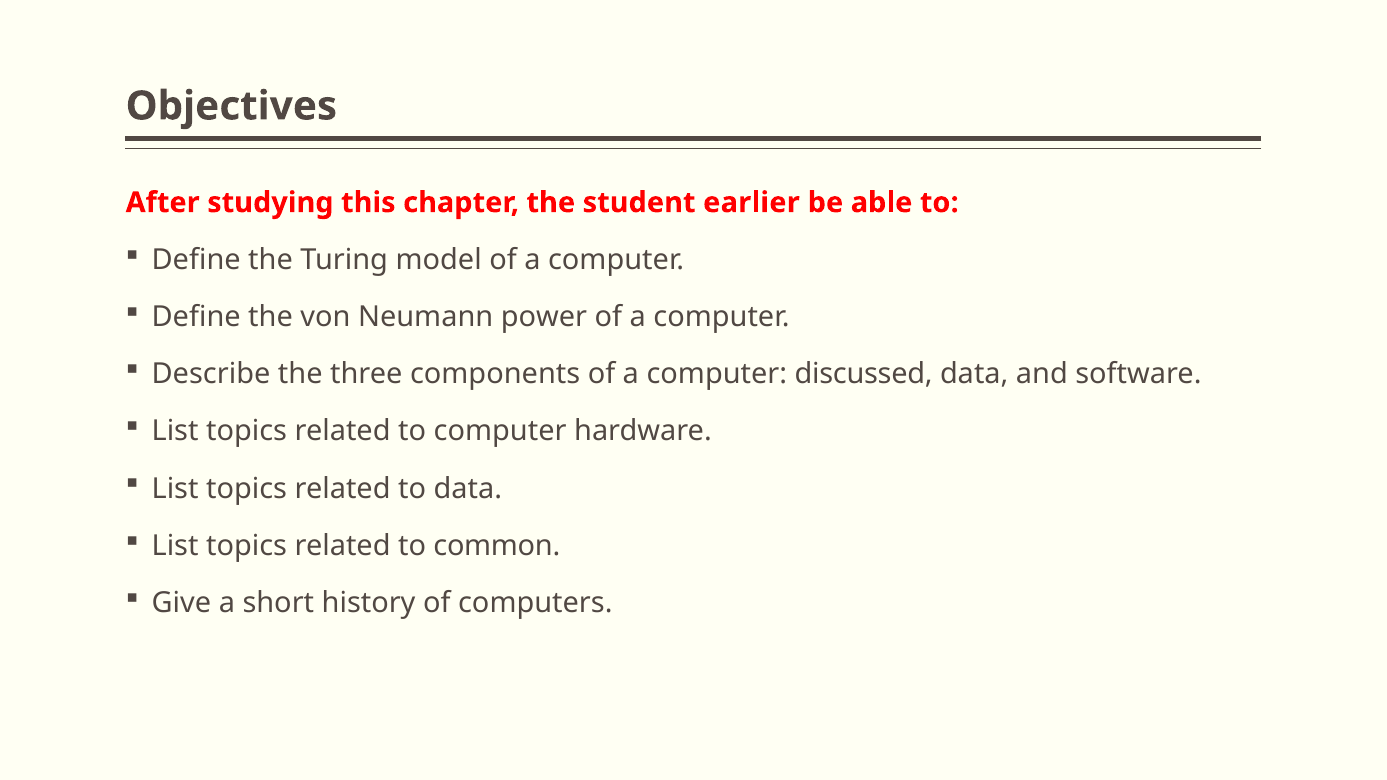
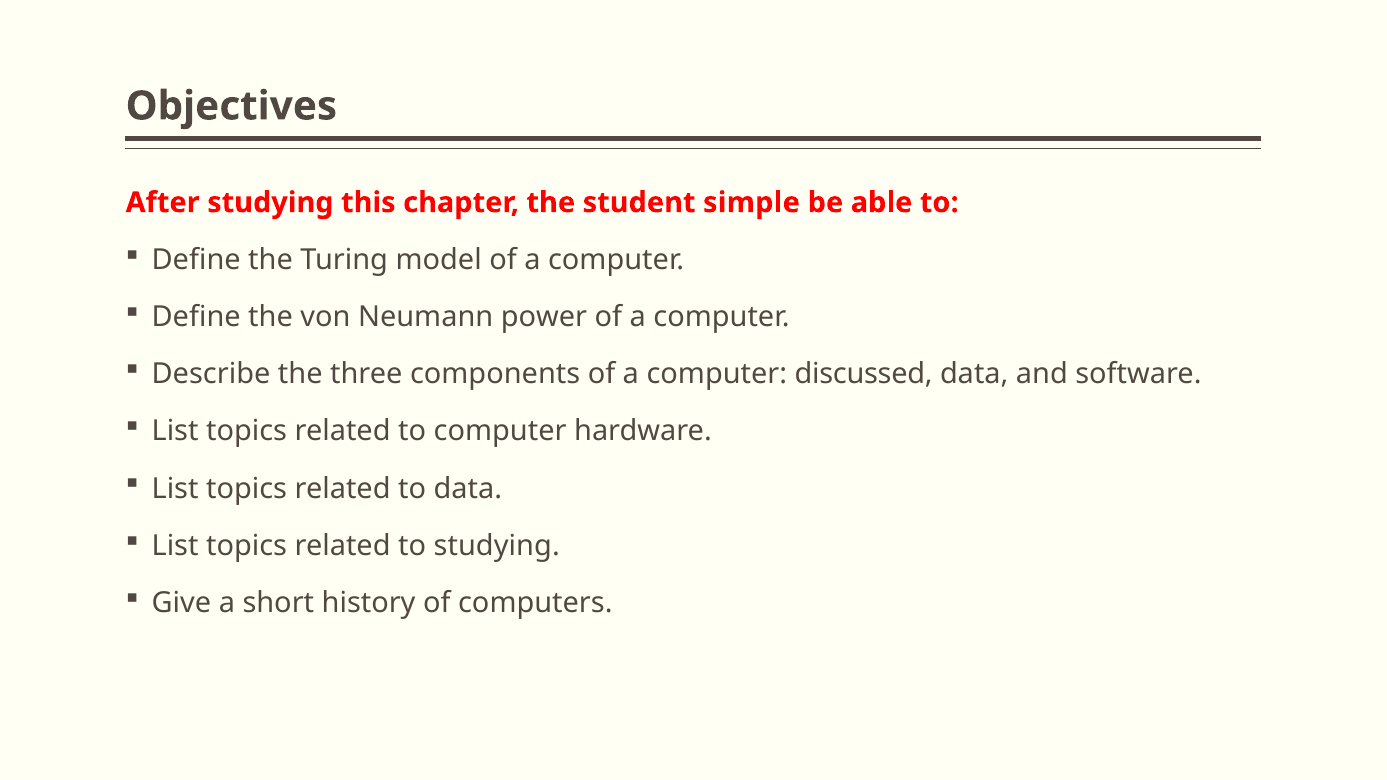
earlier: earlier -> simple
to common: common -> studying
